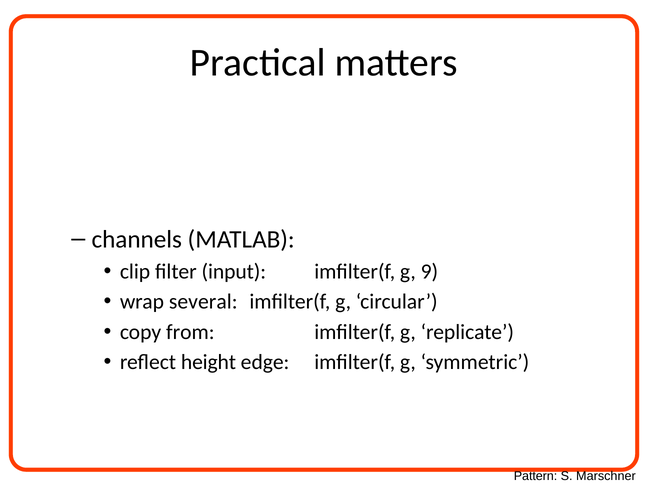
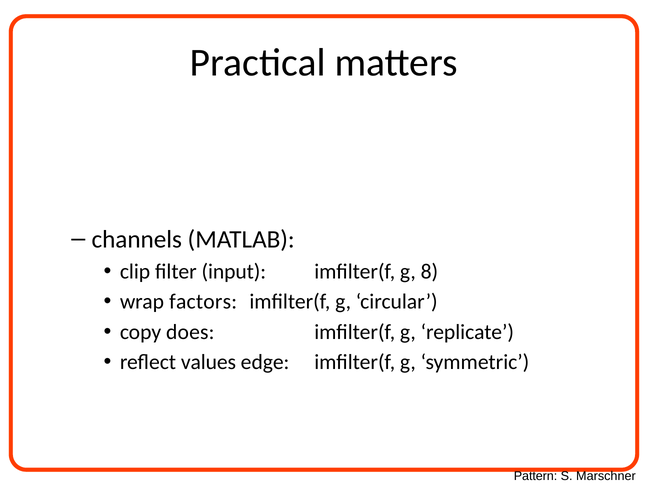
9: 9 -> 8
several: several -> factors
from: from -> does
height: height -> values
